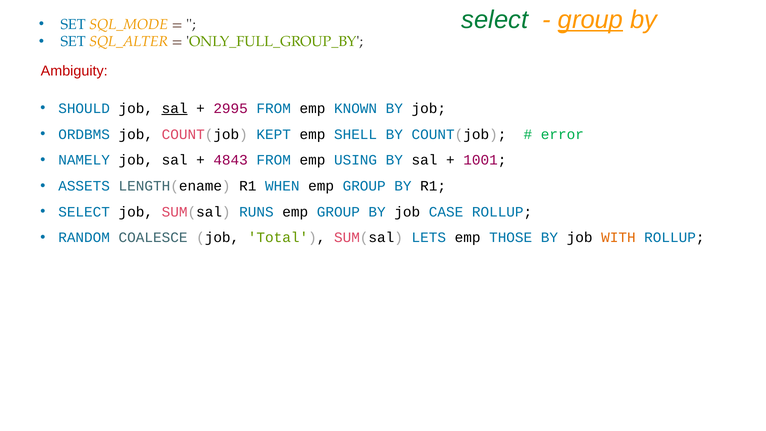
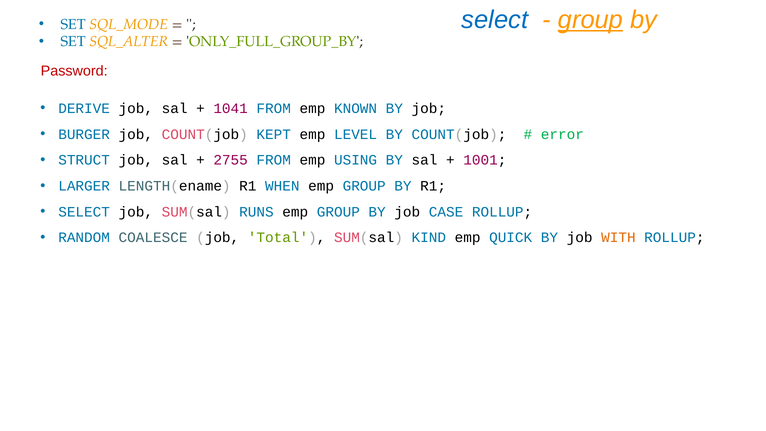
select at (495, 20) colour: green -> blue
Ambiguity: Ambiguity -> Password
SHOULD: SHOULD -> DERIVE
sal at (175, 108) underline: present -> none
2995: 2995 -> 1041
ORDBMS: ORDBMS -> BURGER
SHELL: SHELL -> LEVEL
NAMELY: NAMELY -> STRUCT
4843: 4843 -> 2755
ASSETS: ASSETS -> LARGER
LETS: LETS -> KIND
THOSE: THOSE -> QUICK
